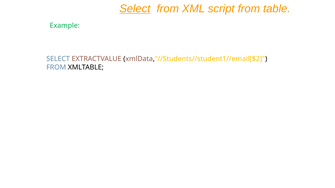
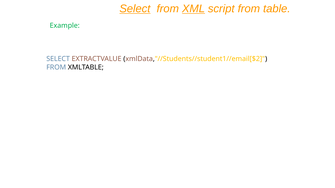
XML underline: none -> present
